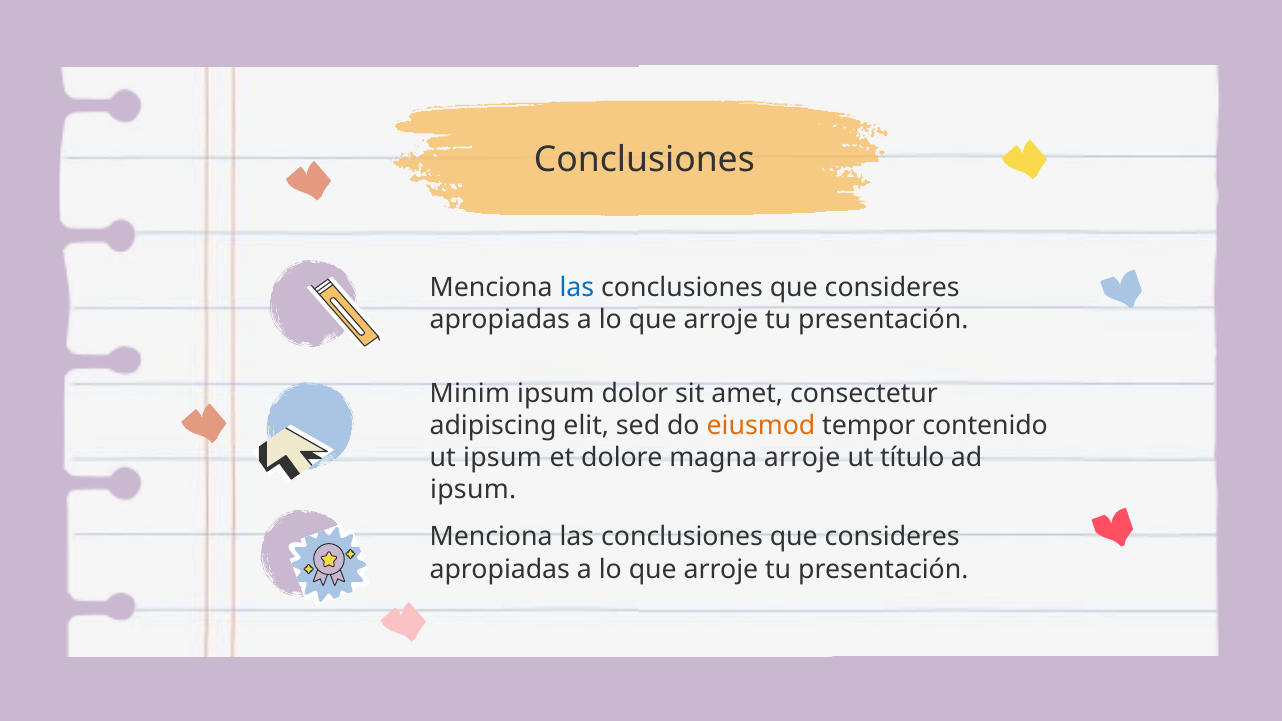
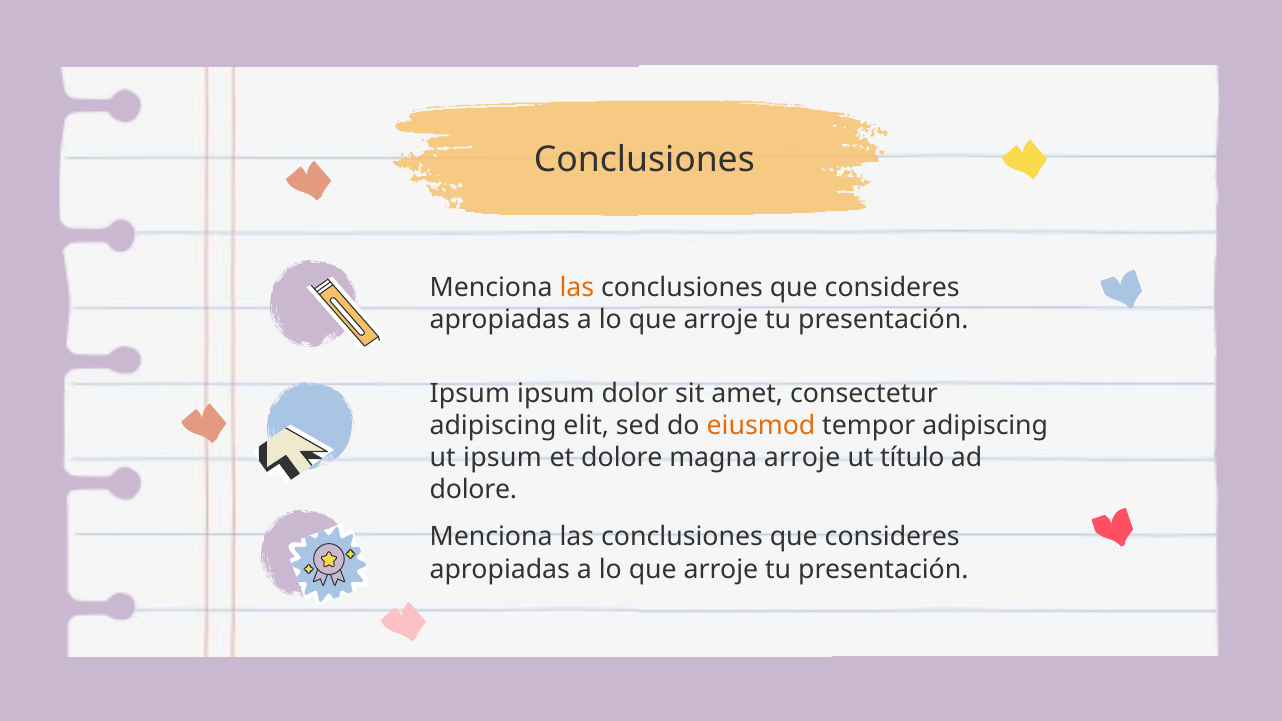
las at (577, 288) colour: blue -> orange
Minim at (470, 394): Minim -> Ipsum
tempor contenido: contenido -> adipiscing
ipsum at (473, 490): ipsum -> dolore
